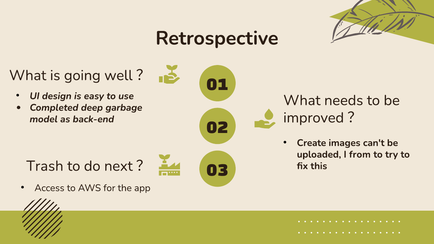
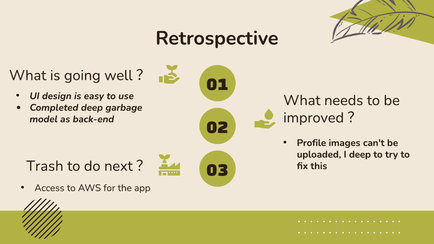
Create: Create -> Profile
I from: from -> deep
